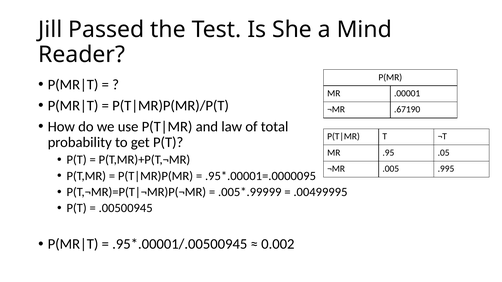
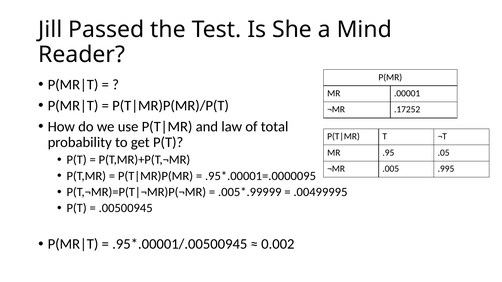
.67190: .67190 -> .17252
